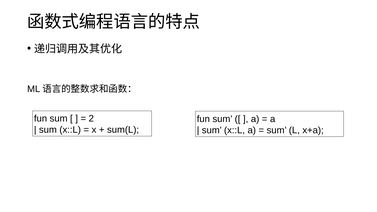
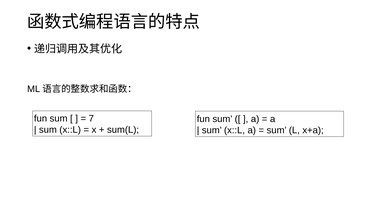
2: 2 -> 7
